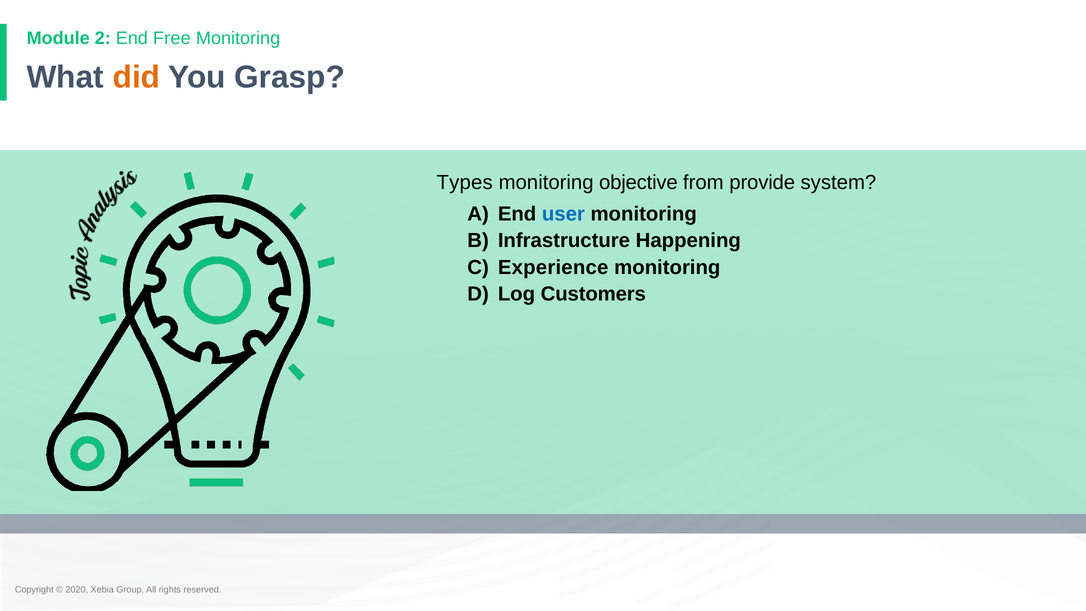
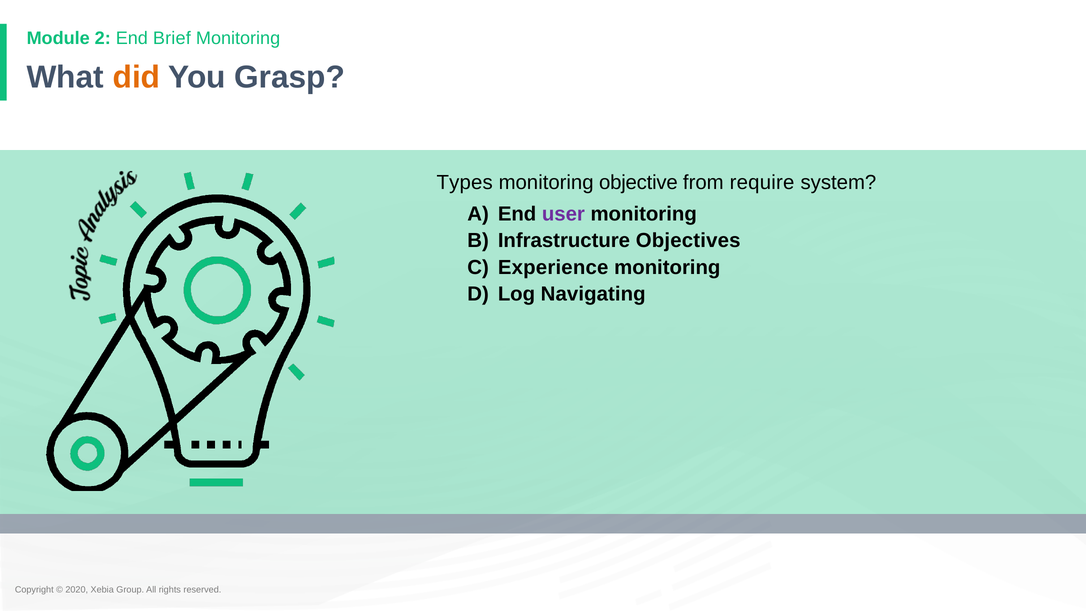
Free: Free -> Brief
provide: provide -> require
user colour: blue -> purple
Happening: Happening -> Objectives
Customers: Customers -> Navigating
